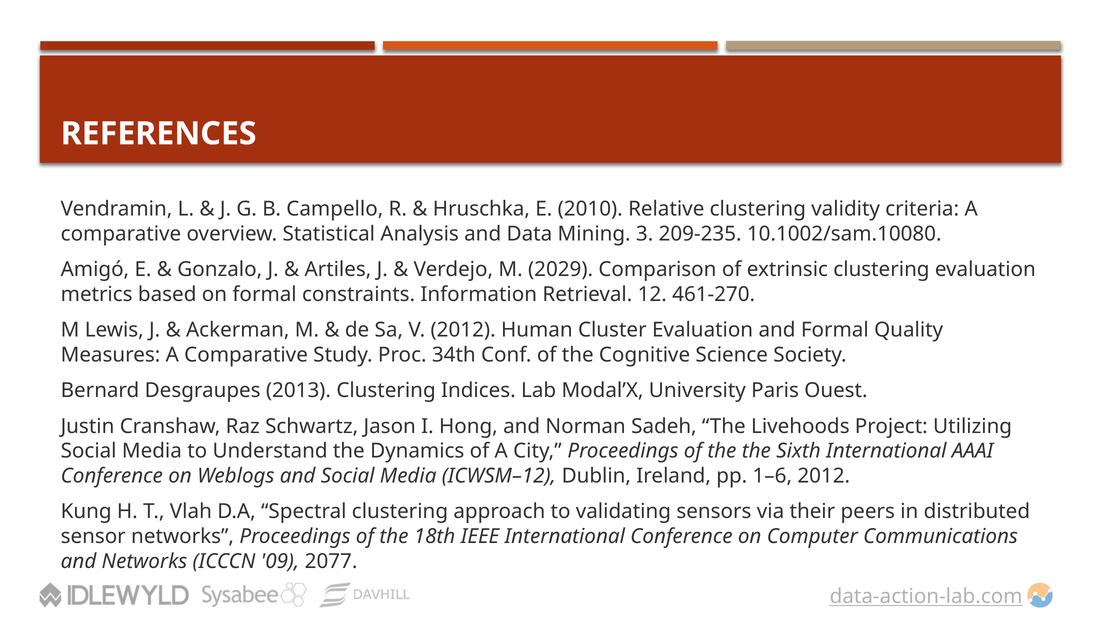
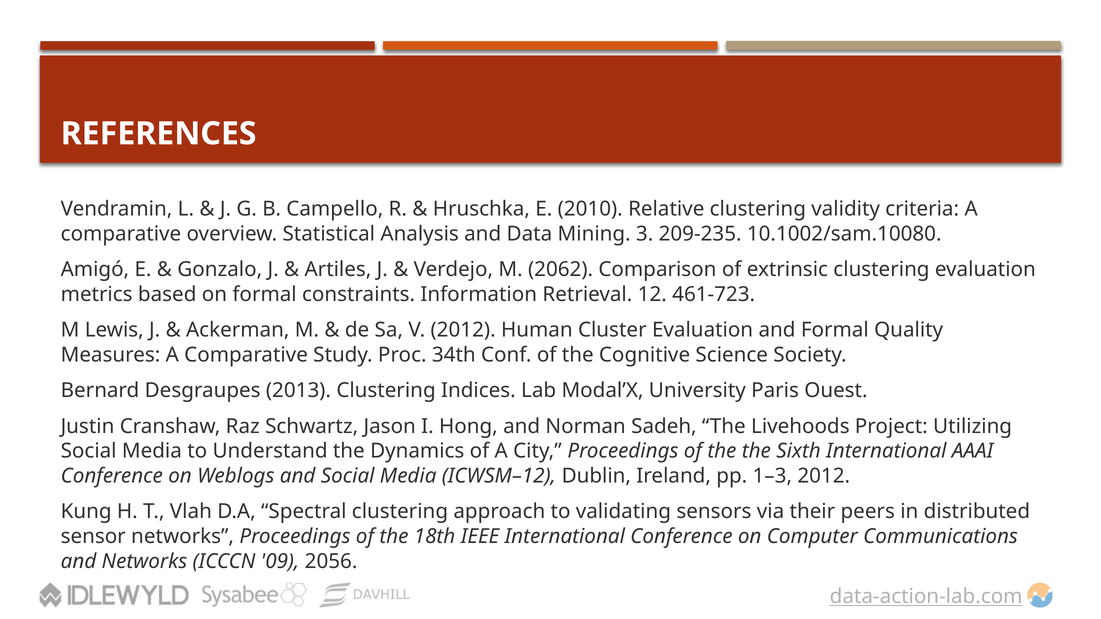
2029: 2029 -> 2062
461-270: 461-270 -> 461-723
1–6: 1–6 -> 1–3
2077: 2077 -> 2056
